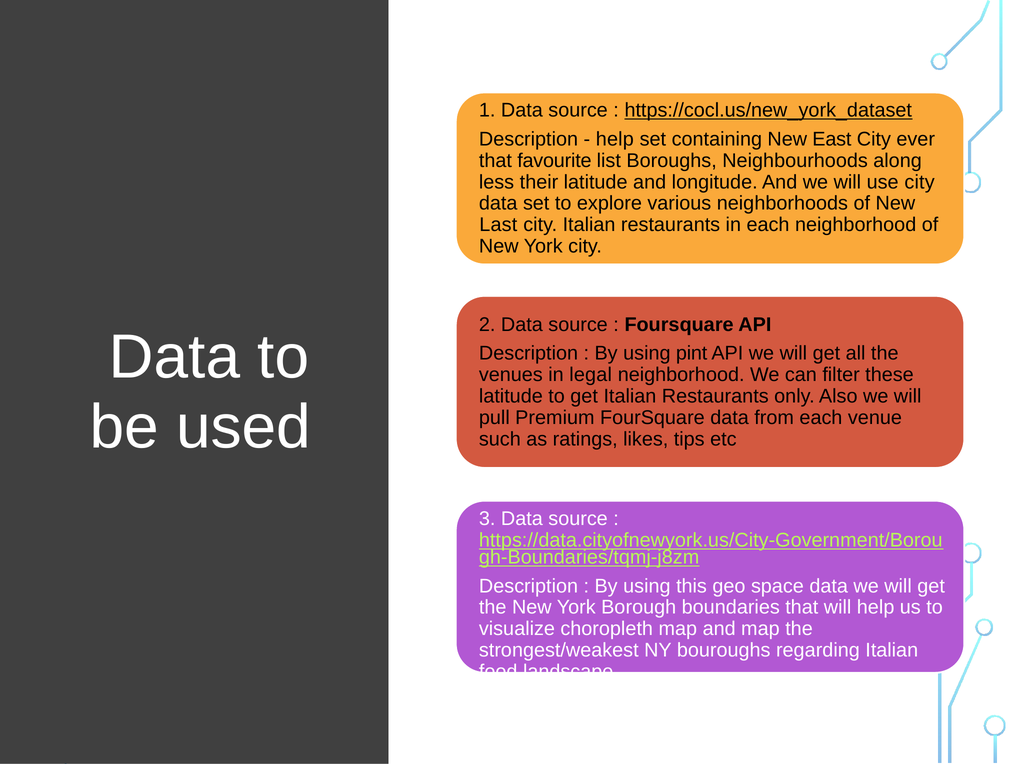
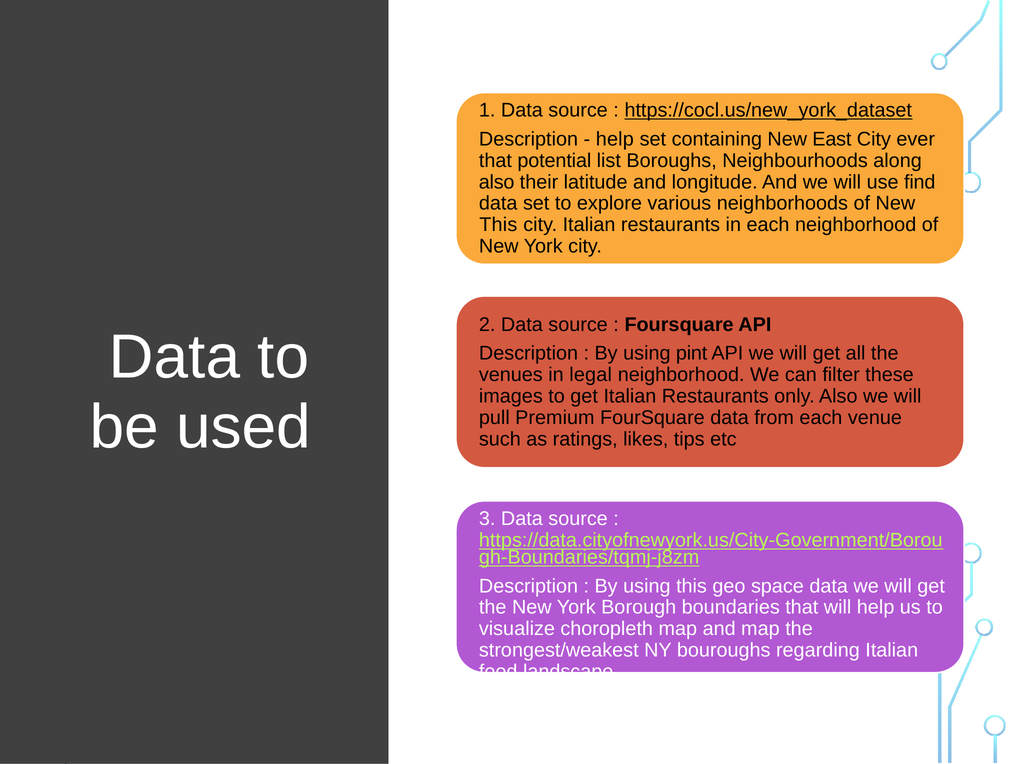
favourite: favourite -> potential
less at (497, 182): less -> also
use city: city -> find
Last at (498, 225): Last -> This
latitude at (511, 396): latitude -> images
